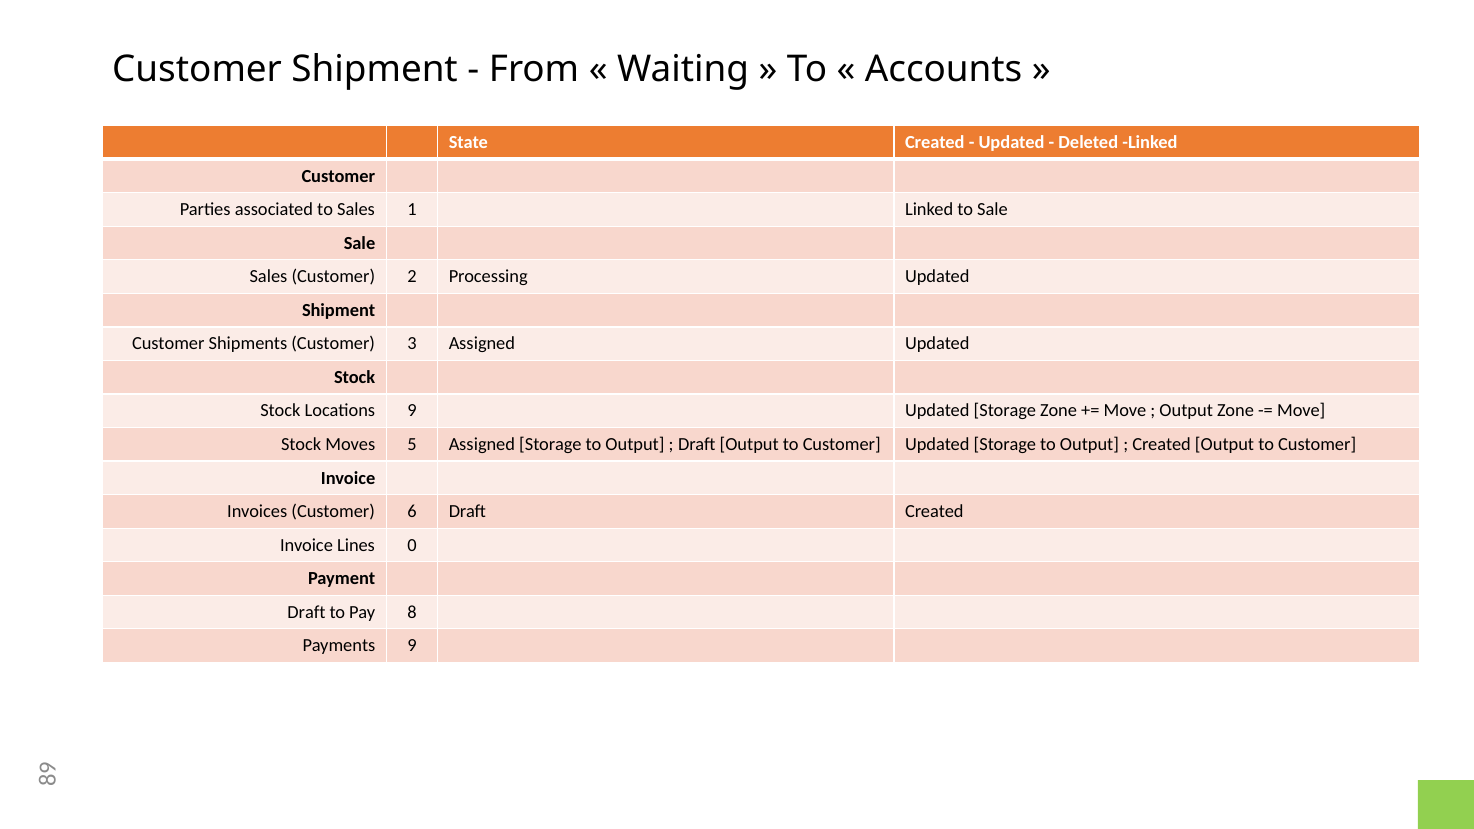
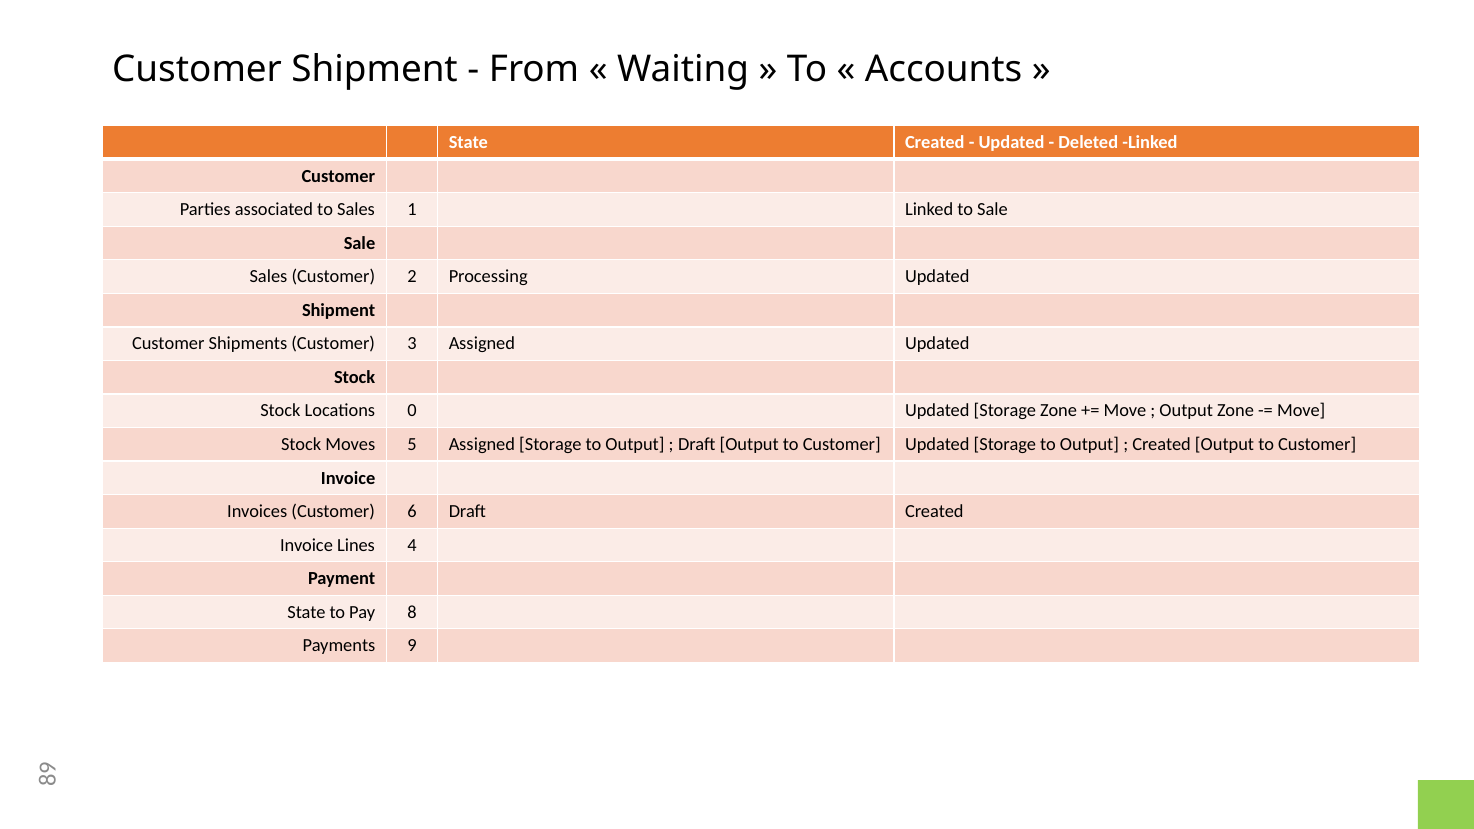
Locations 9: 9 -> 0
0: 0 -> 4
Draft at (306, 612): Draft -> State
